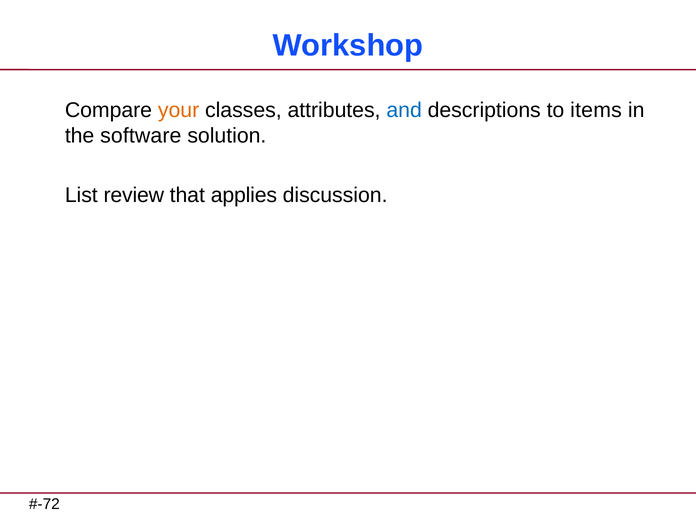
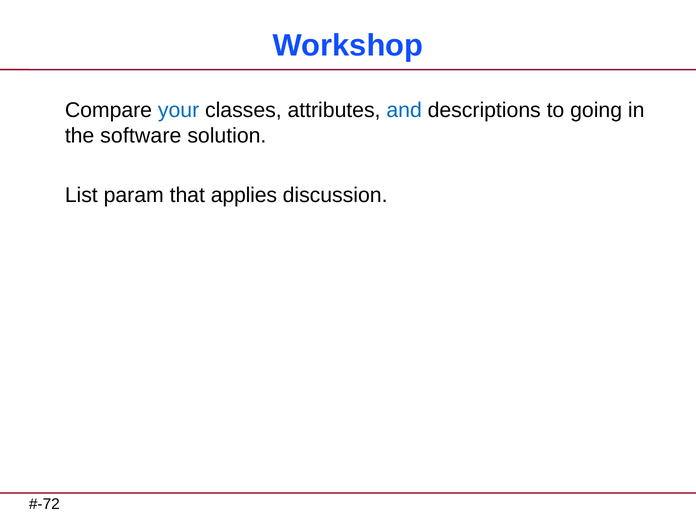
your colour: orange -> blue
items: items -> going
review: review -> param
